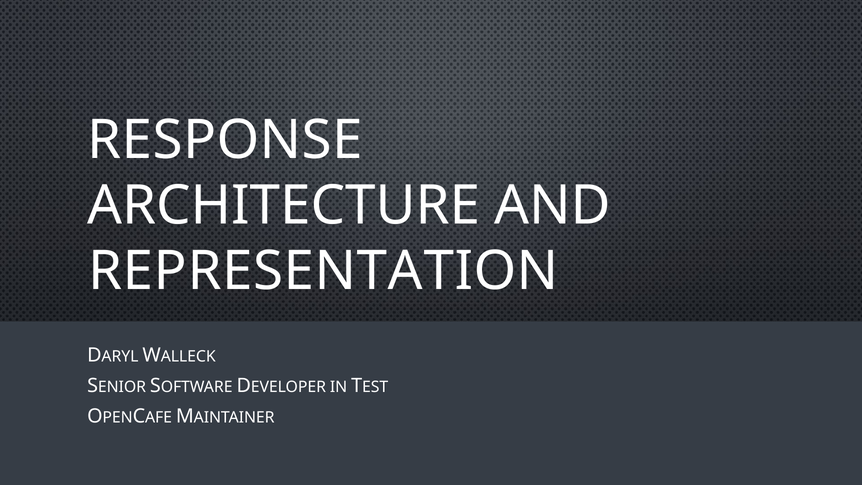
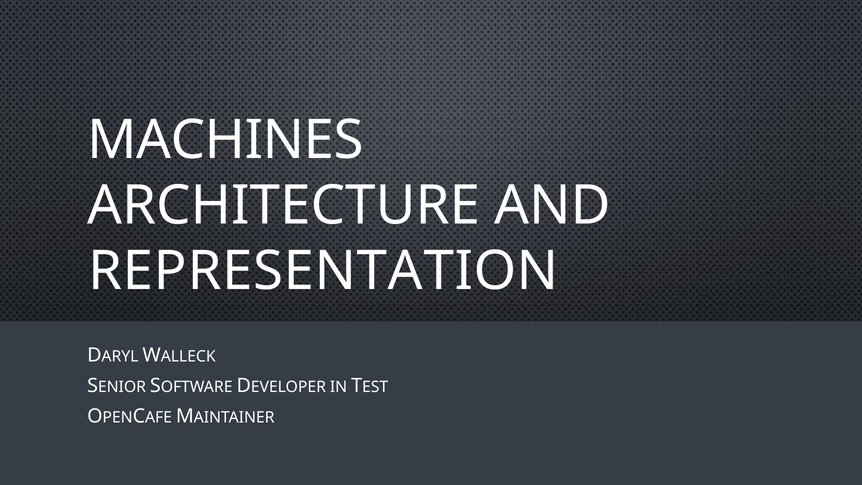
RESPONSE: RESPONSE -> MACHINES
